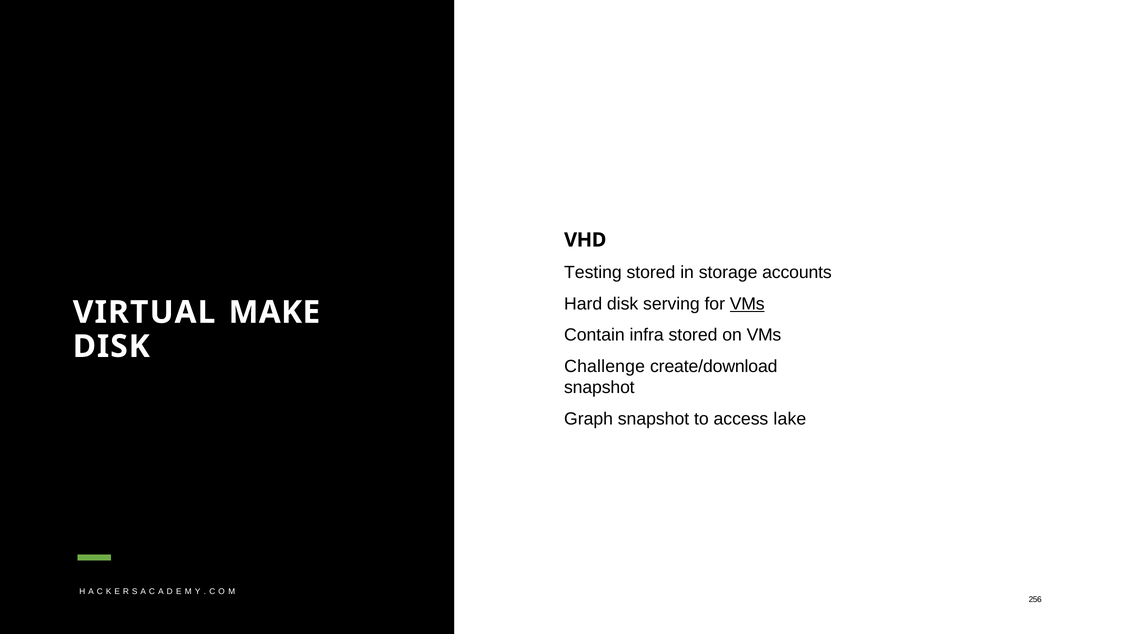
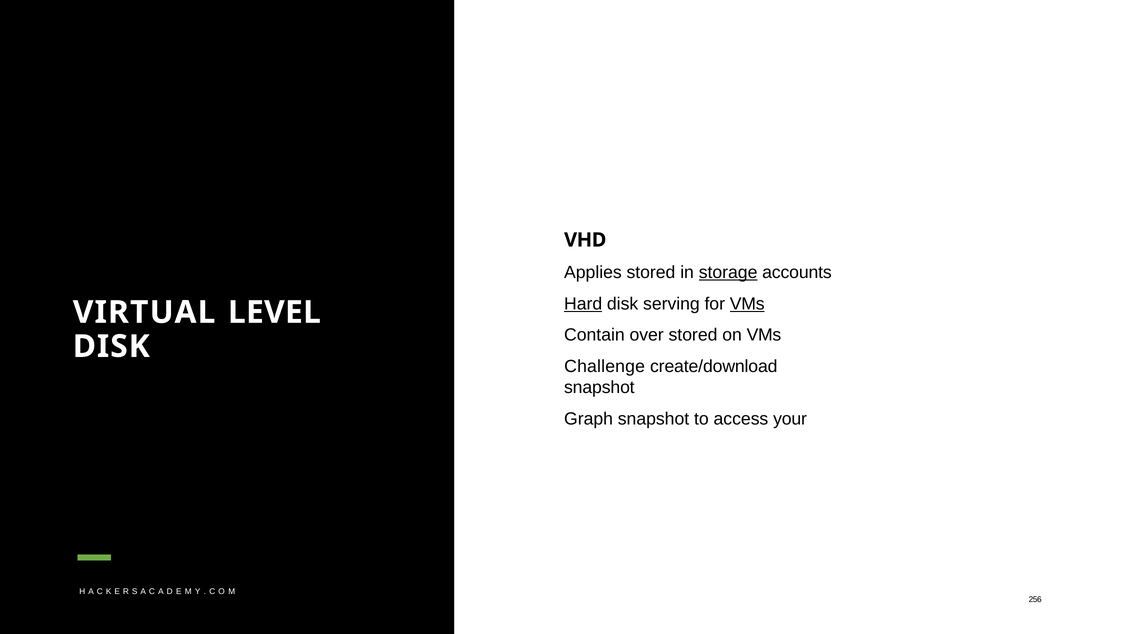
Testing: Testing -> Applies
storage underline: none -> present
Hard underline: none -> present
MAKE: MAKE -> LEVEL
infra: infra -> over
lake: lake -> your
